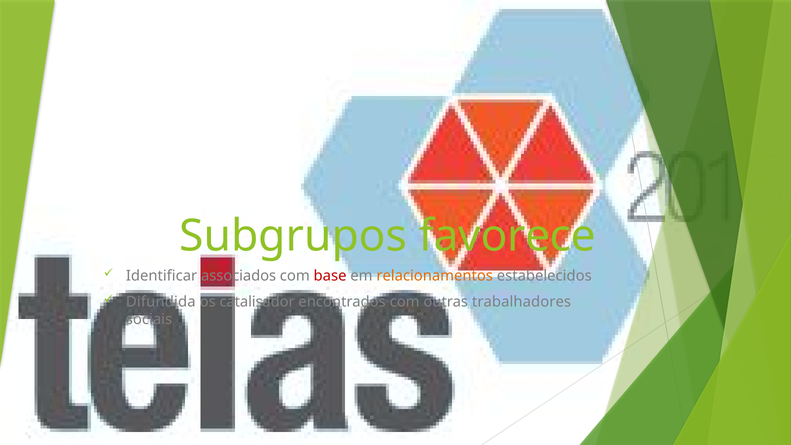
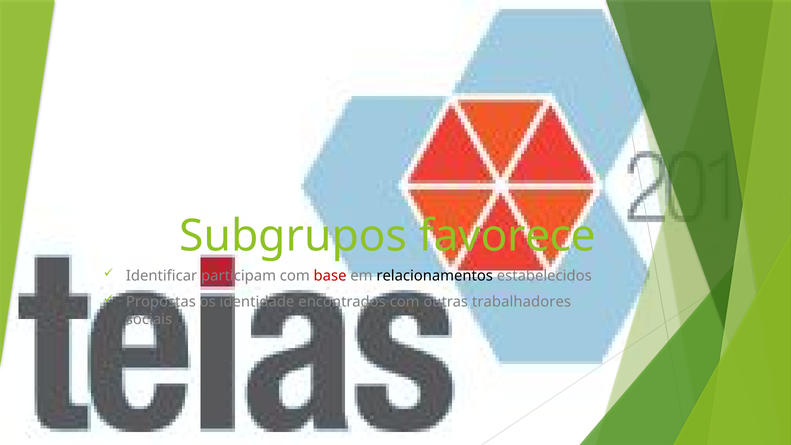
associados: associados -> participam
relacionamentos colour: orange -> black
Difundida: Difundida -> Propostas
catalisador: catalisador -> identidade
